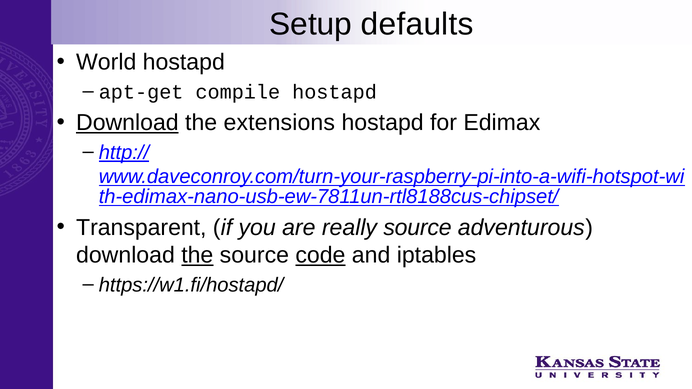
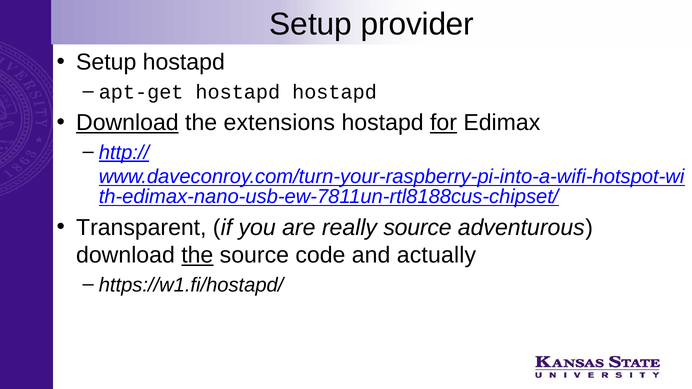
defaults: defaults -> provider
World at (106, 62): World -> Setup
apt-get compile: compile -> hostapd
for underline: none -> present
code underline: present -> none
iptables: iptables -> actually
